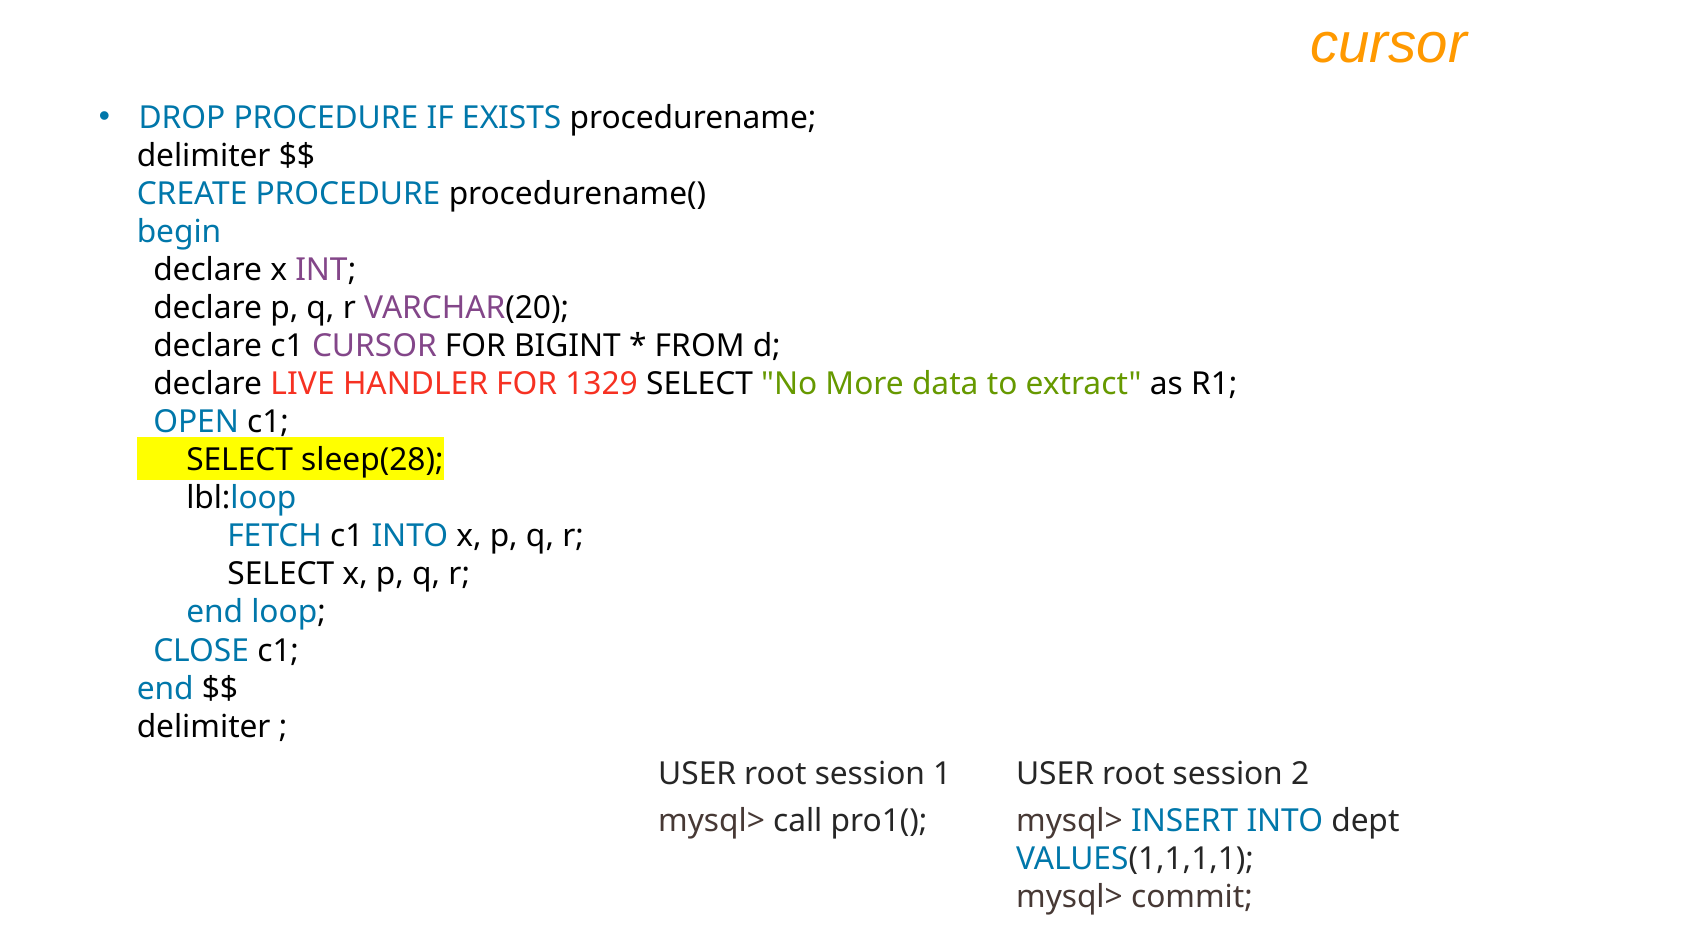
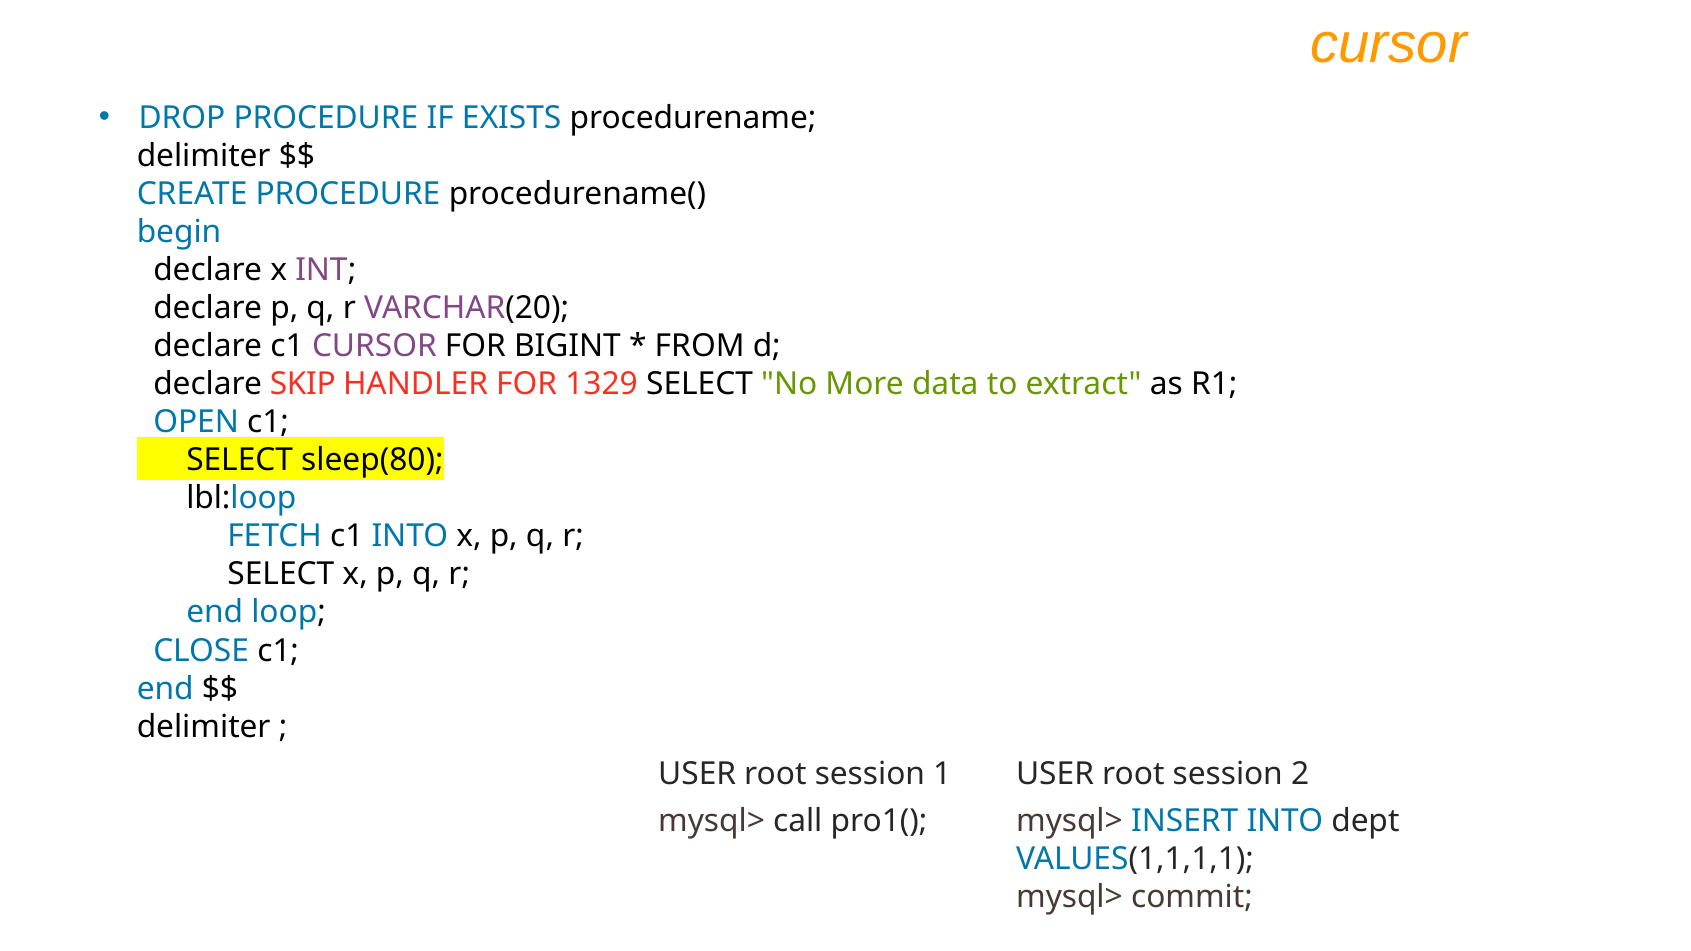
LIVE: LIVE -> SKIP
sleep(28: sleep(28 -> sleep(80
